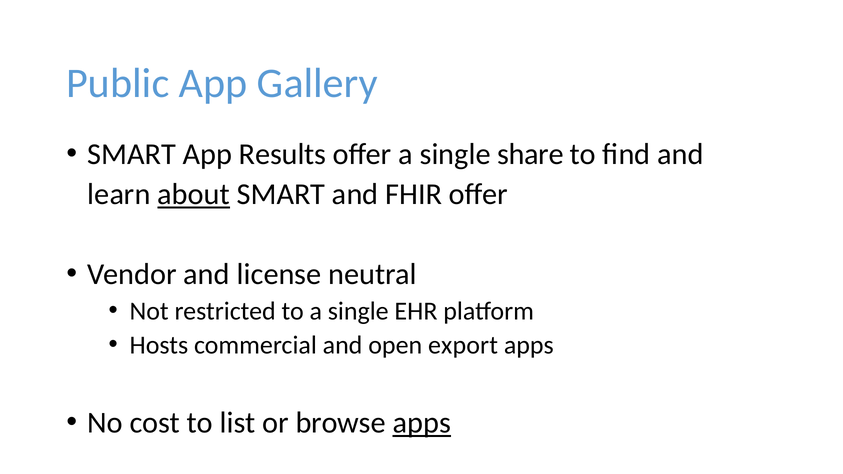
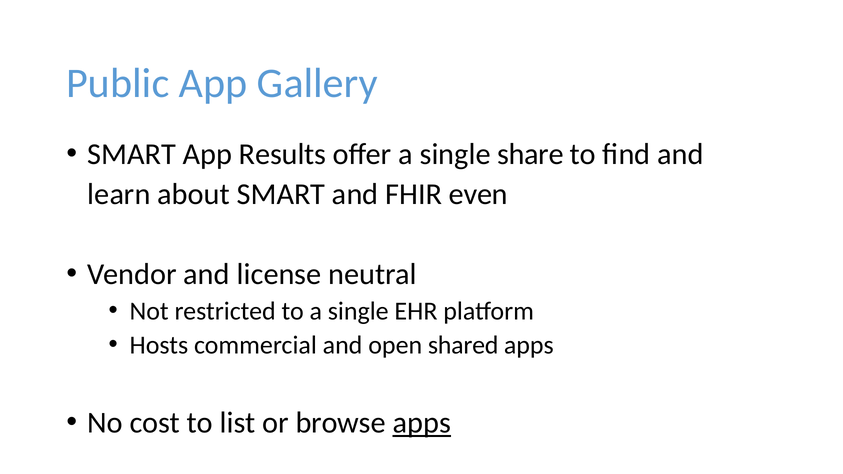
about underline: present -> none
FHIR offer: offer -> even
export: export -> shared
